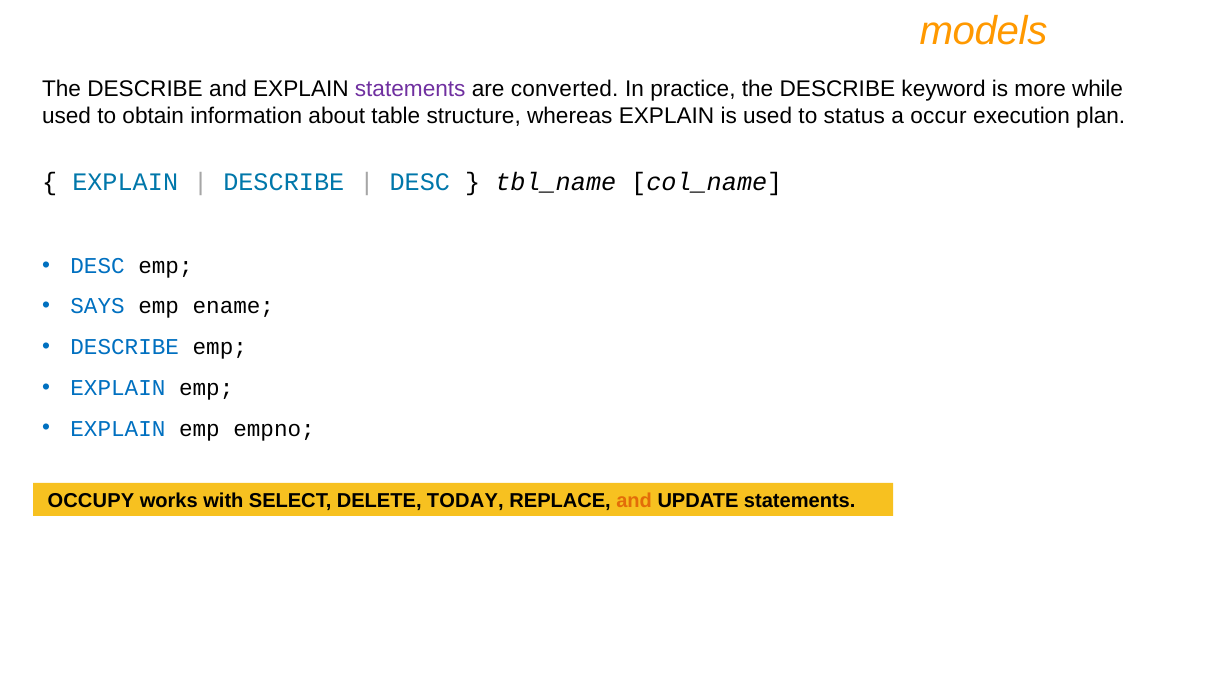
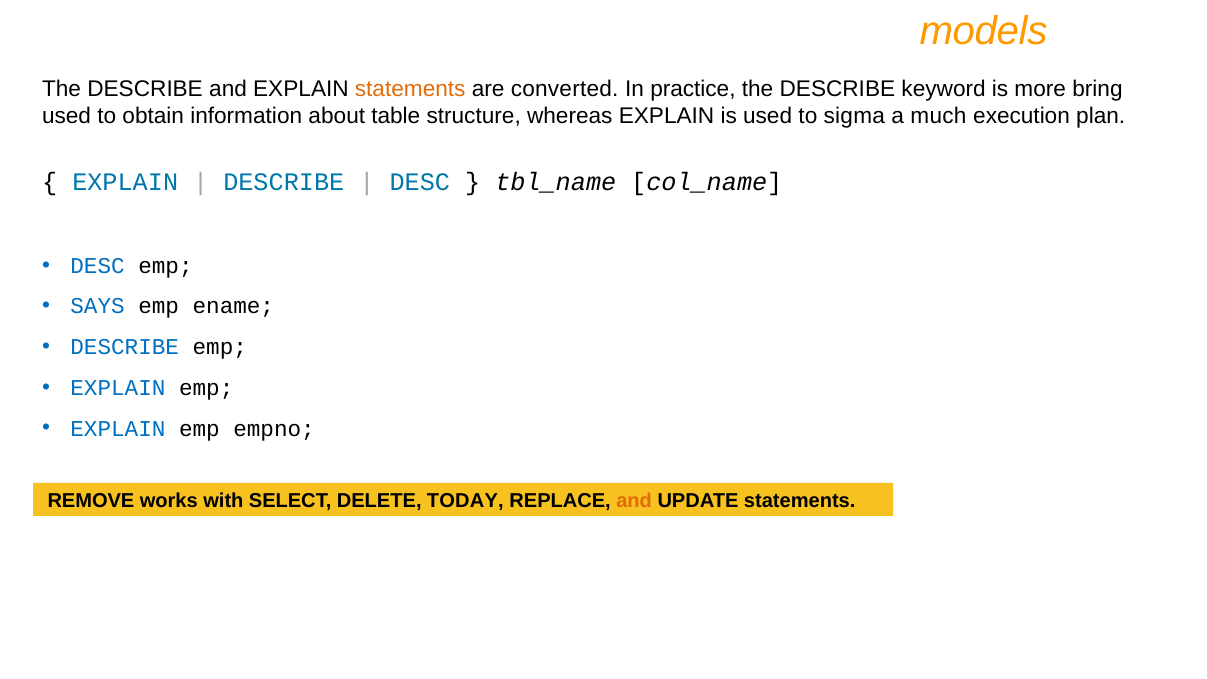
statements at (410, 89) colour: purple -> orange
while: while -> bring
status: status -> sigma
occur: occur -> much
OCCUPY: OCCUPY -> REMOVE
